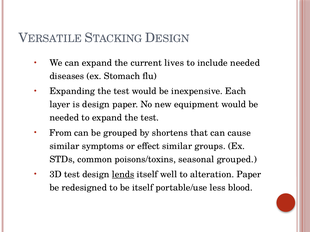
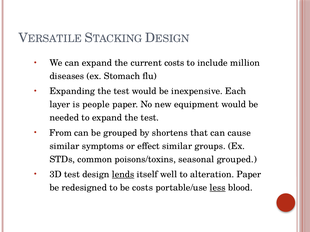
current lives: lives -> costs
include needed: needed -> million
is design: design -> people
be itself: itself -> costs
less underline: none -> present
